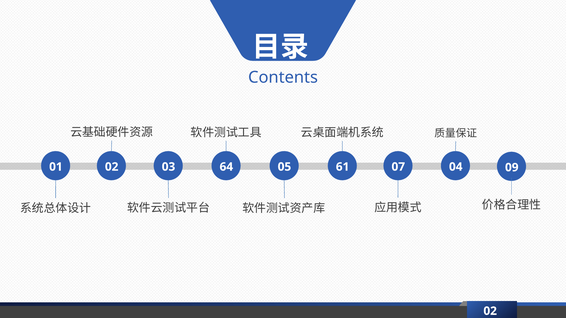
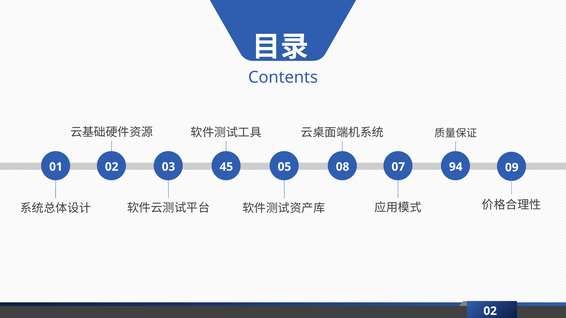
64: 64 -> 45
61: 61 -> 08
04: 04 -> 94
